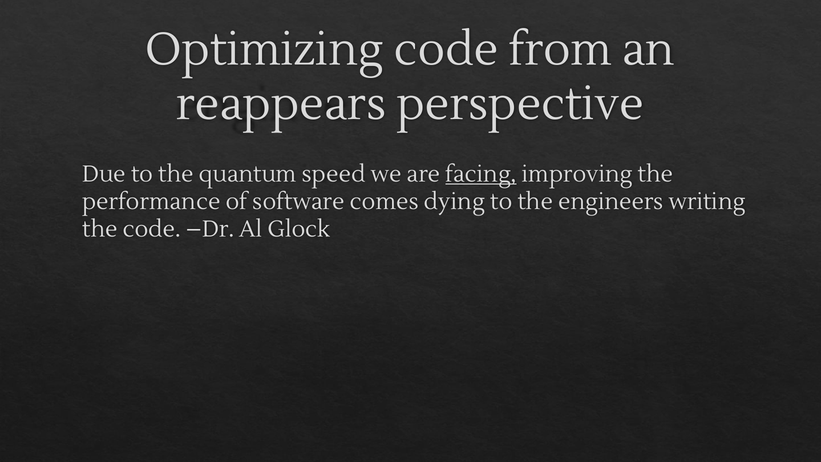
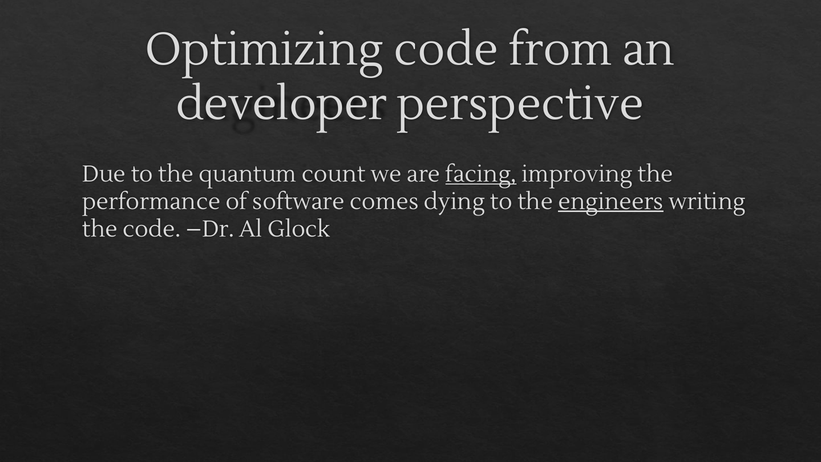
reappears: reappears -> developer
speed: speed -> count
engineers underline: none -> present
